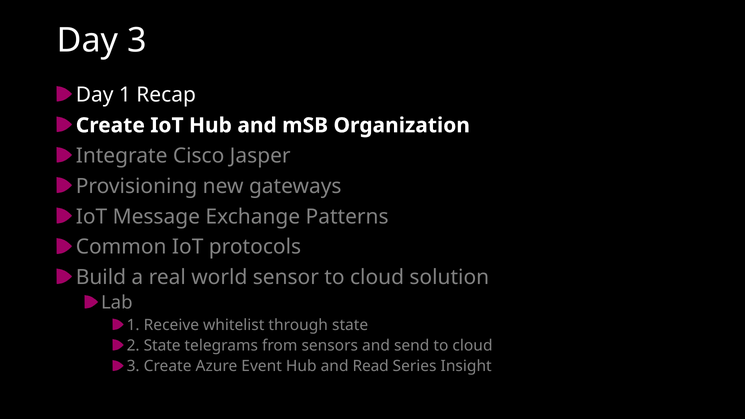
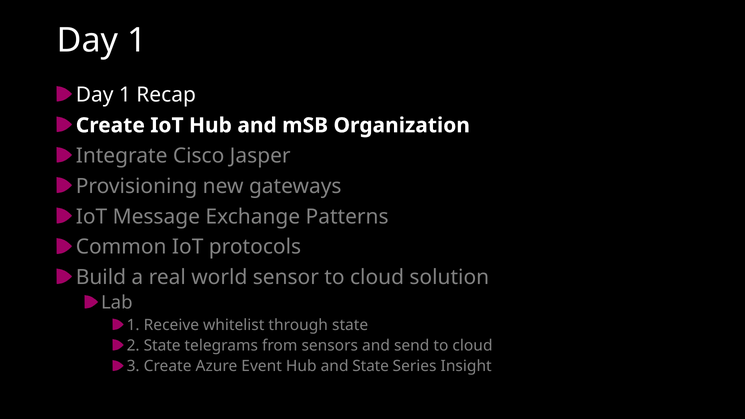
3 at (137, 40): 3 -> 1
and Read: Read -> State
